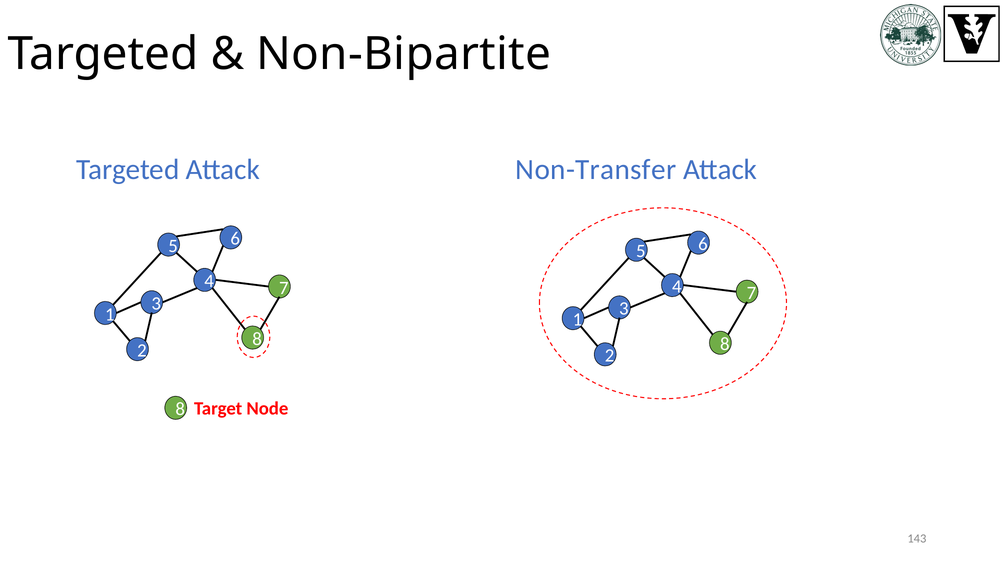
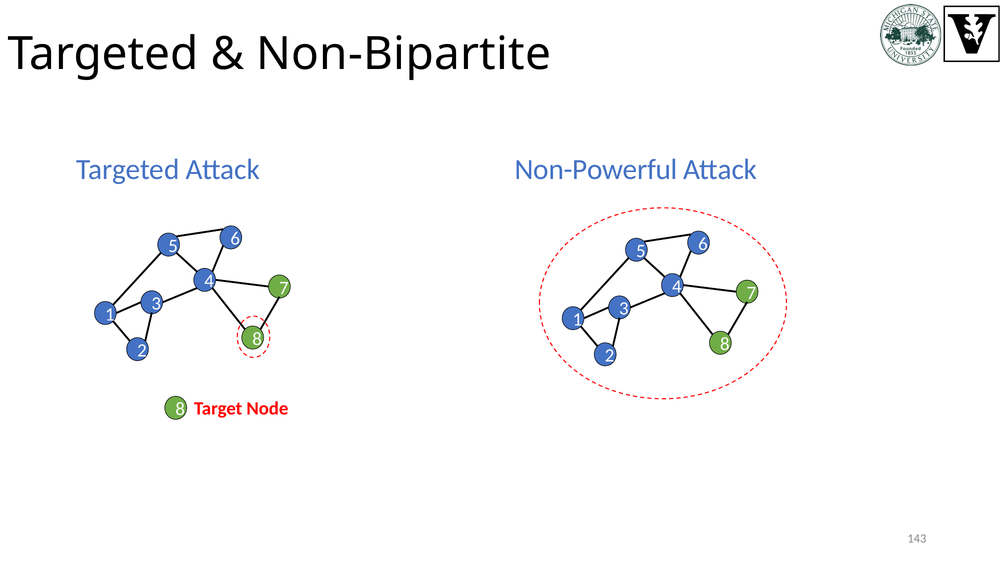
Non-Transfer: Non-Transfer -> Non-Powerful
